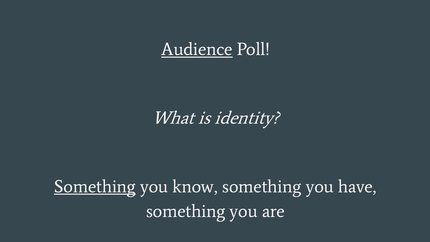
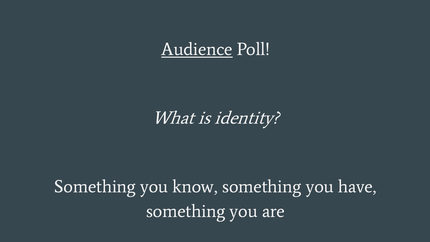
Something at (95, 186) underline: present -> none
